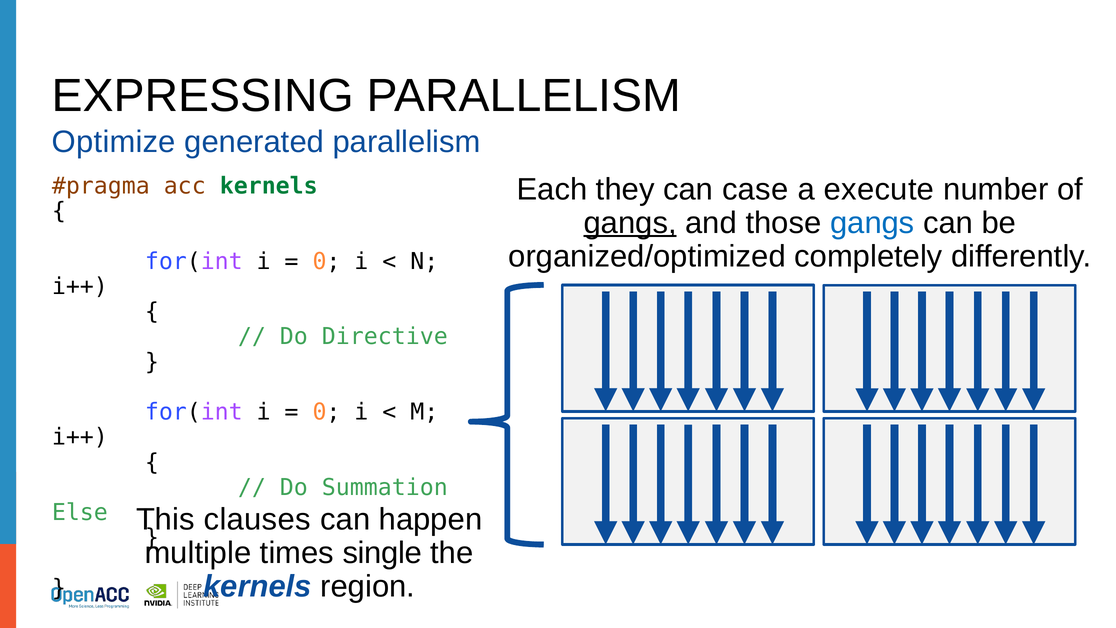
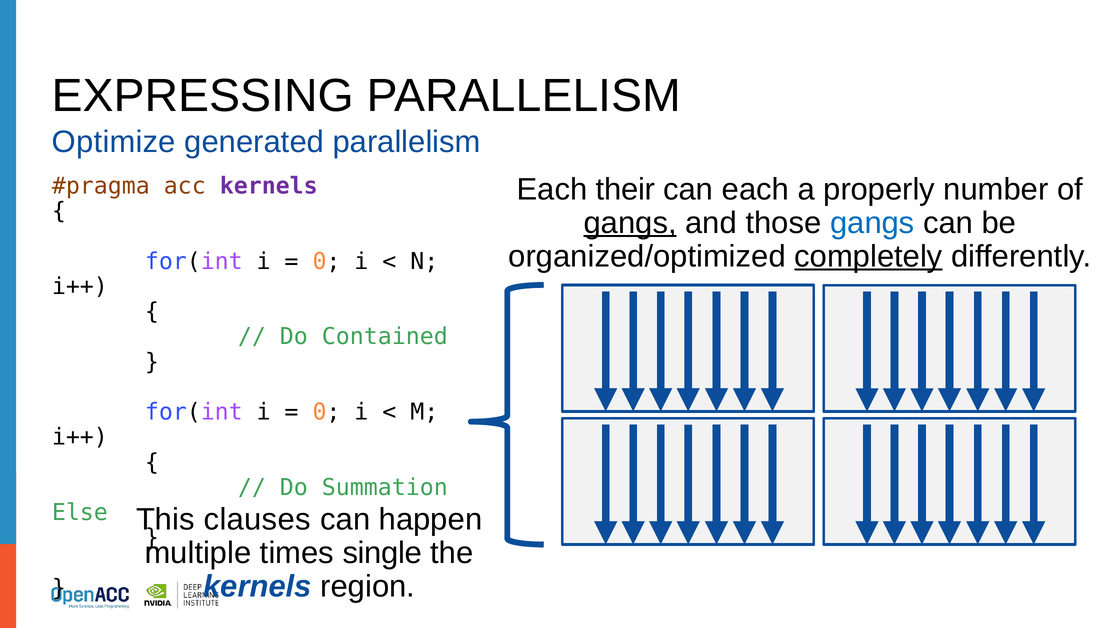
they: they -> their
can case: case -> each
execute: execute -> properly
kernels at (269, 186) colour: green -> purple
completely underline: none -> present
Directive: Directive -> Contained
